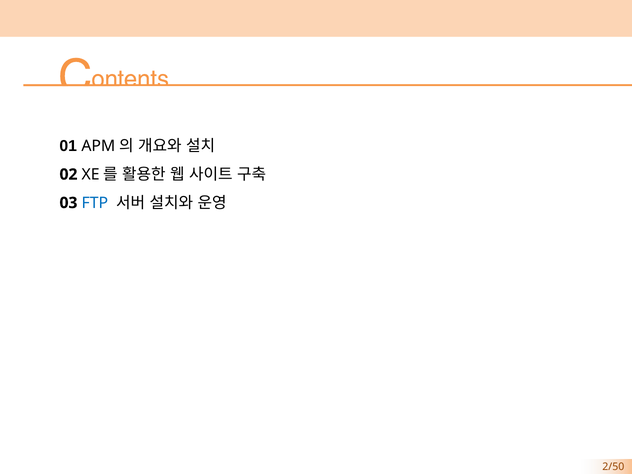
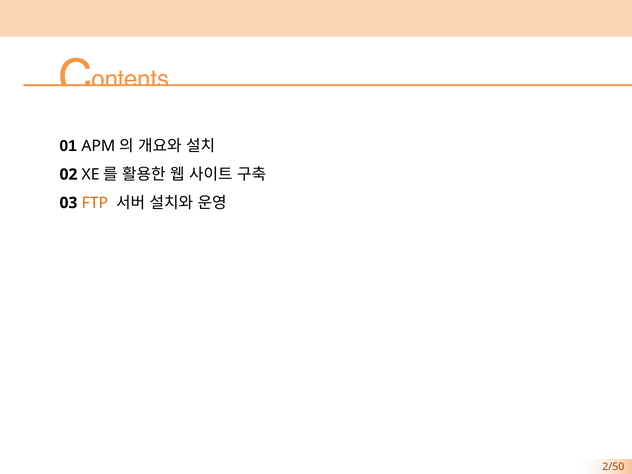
FTP colour: blue -> orange
